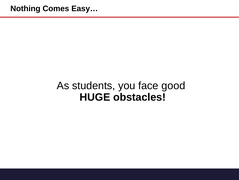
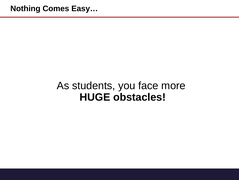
good: good -> more
